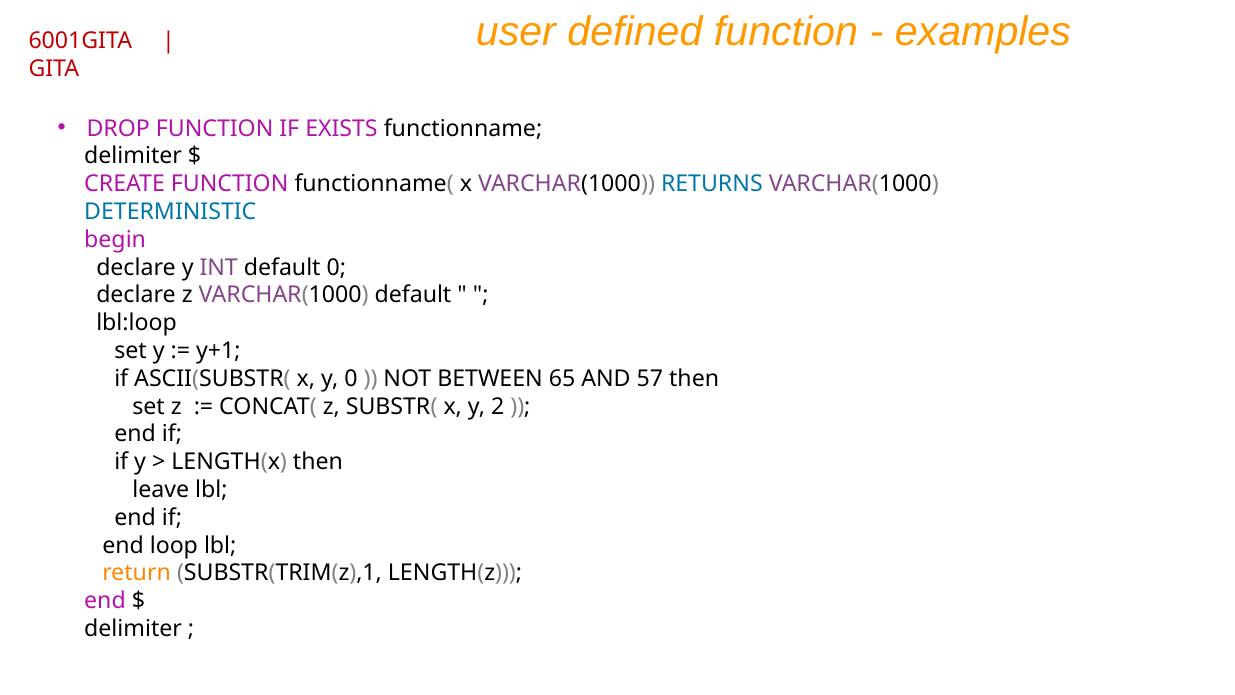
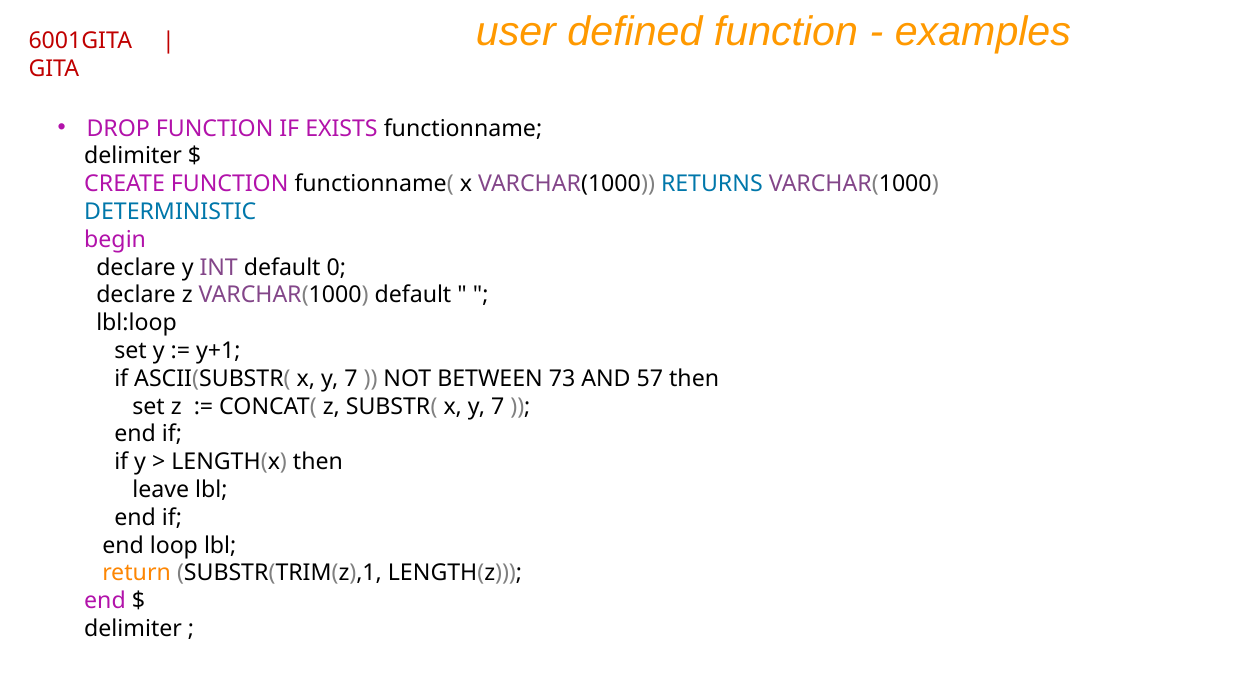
ASCII(SUBSTR( x y 0: 0 -> 7
65: 65 -> 73
SUBSTR( x y 2: 2 -> 7
